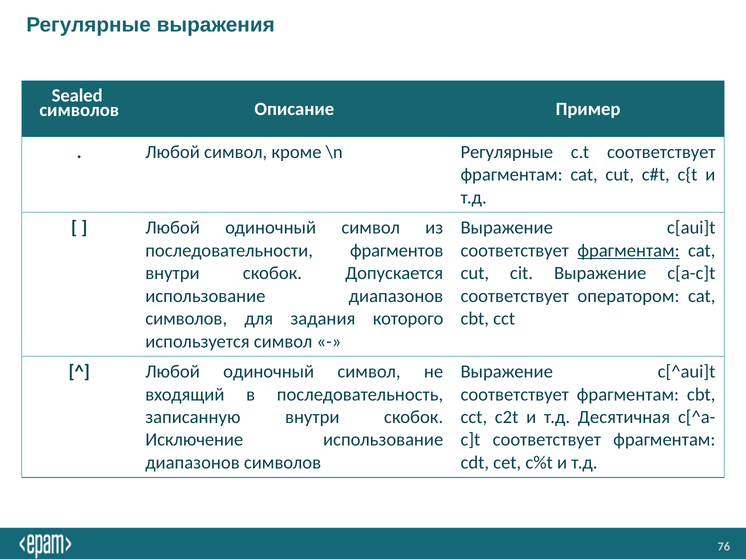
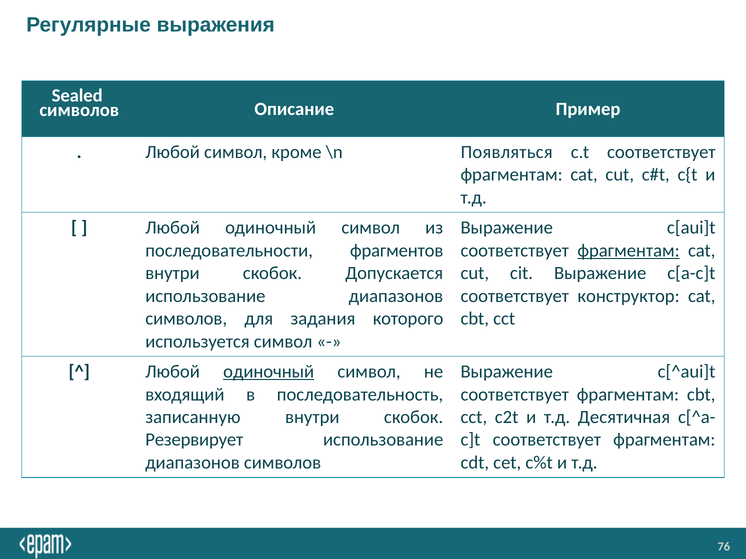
\n Регулярные: Регулярные -> Появляться
оператором: оператором -> конструктор
одиночный at (269, 372) underline: none -> present
Исключение: Исключение -> Резервирует
